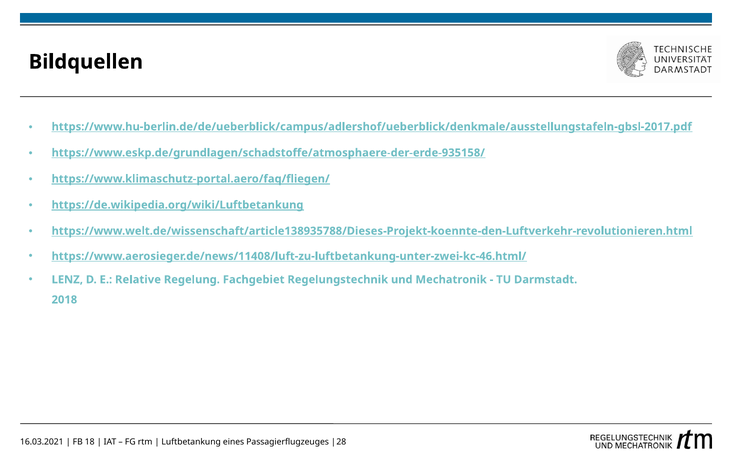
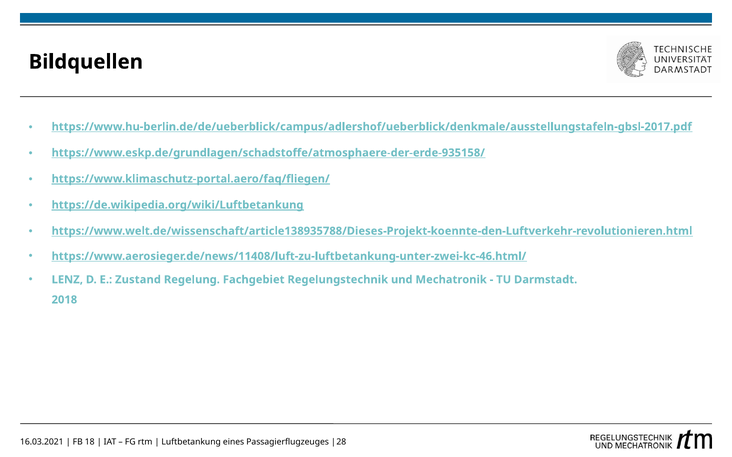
Relative: Relative -> Zustand
